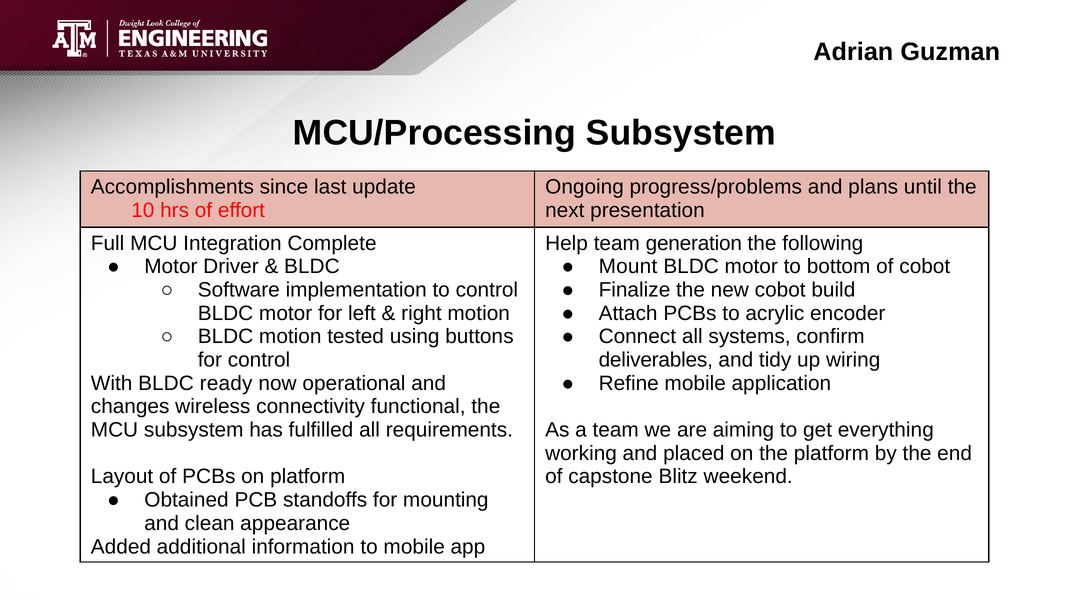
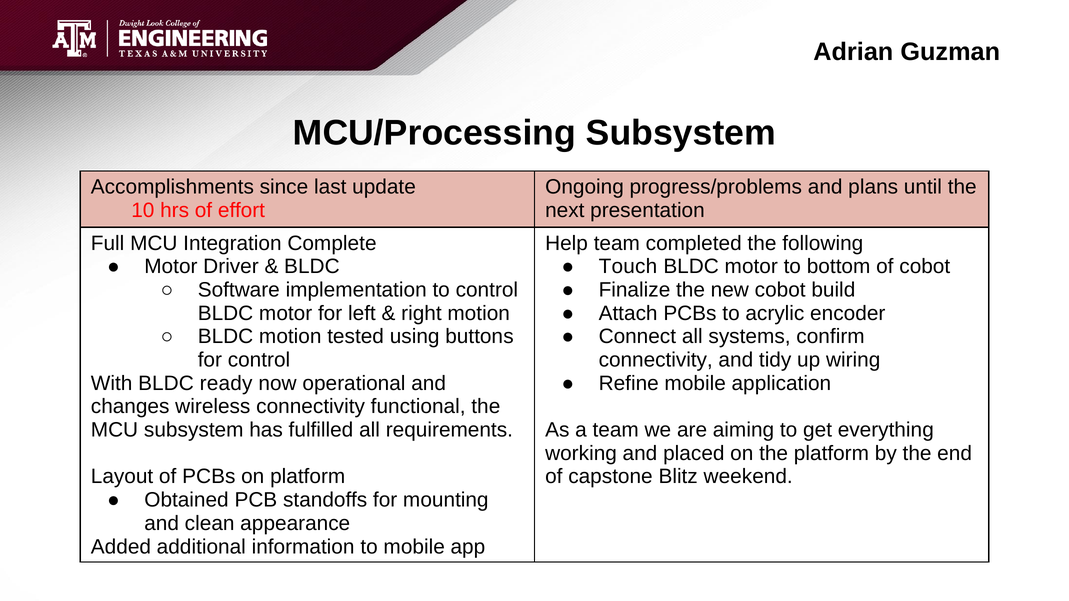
generation: generation -> completed
Mount: Mount -> Touch
deliverables at (656, 360): deliverables -> connectivity
